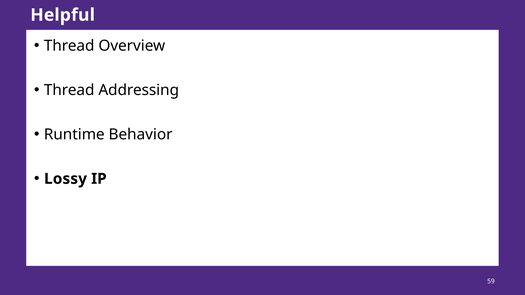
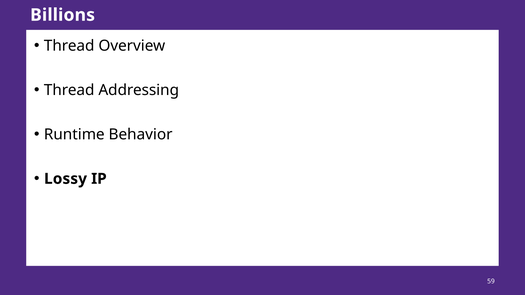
Helpful: Helpful -> Billions
